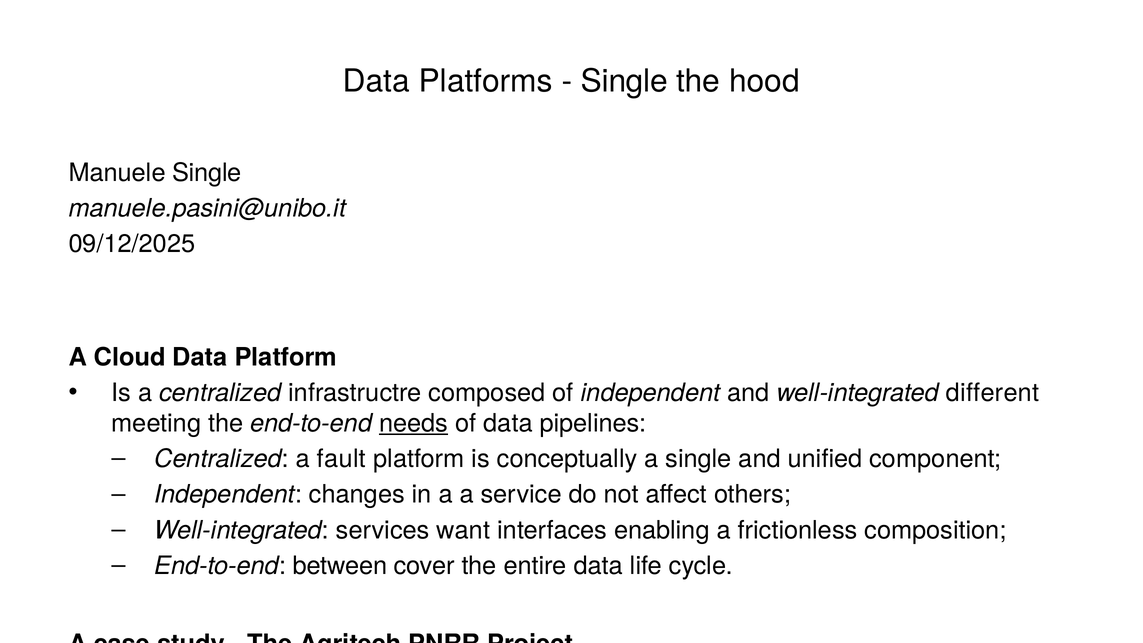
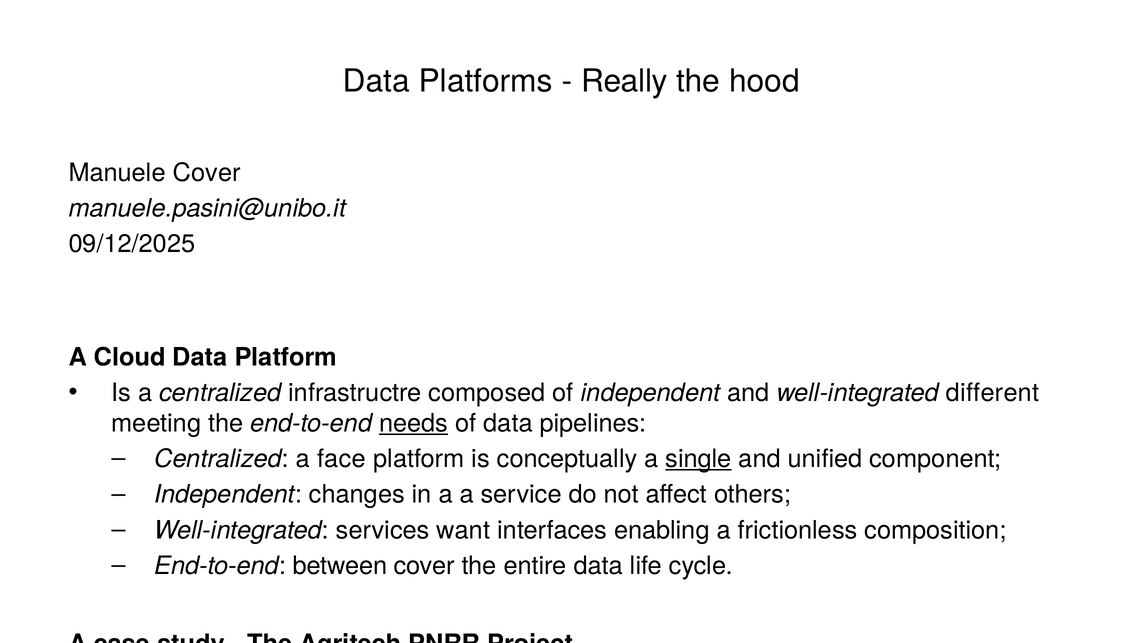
Single at (624, 81): Single -> Really
Manuele Single: Single -> Cover
fault: fault -> face
single at (698, 459) underline: none -> present
